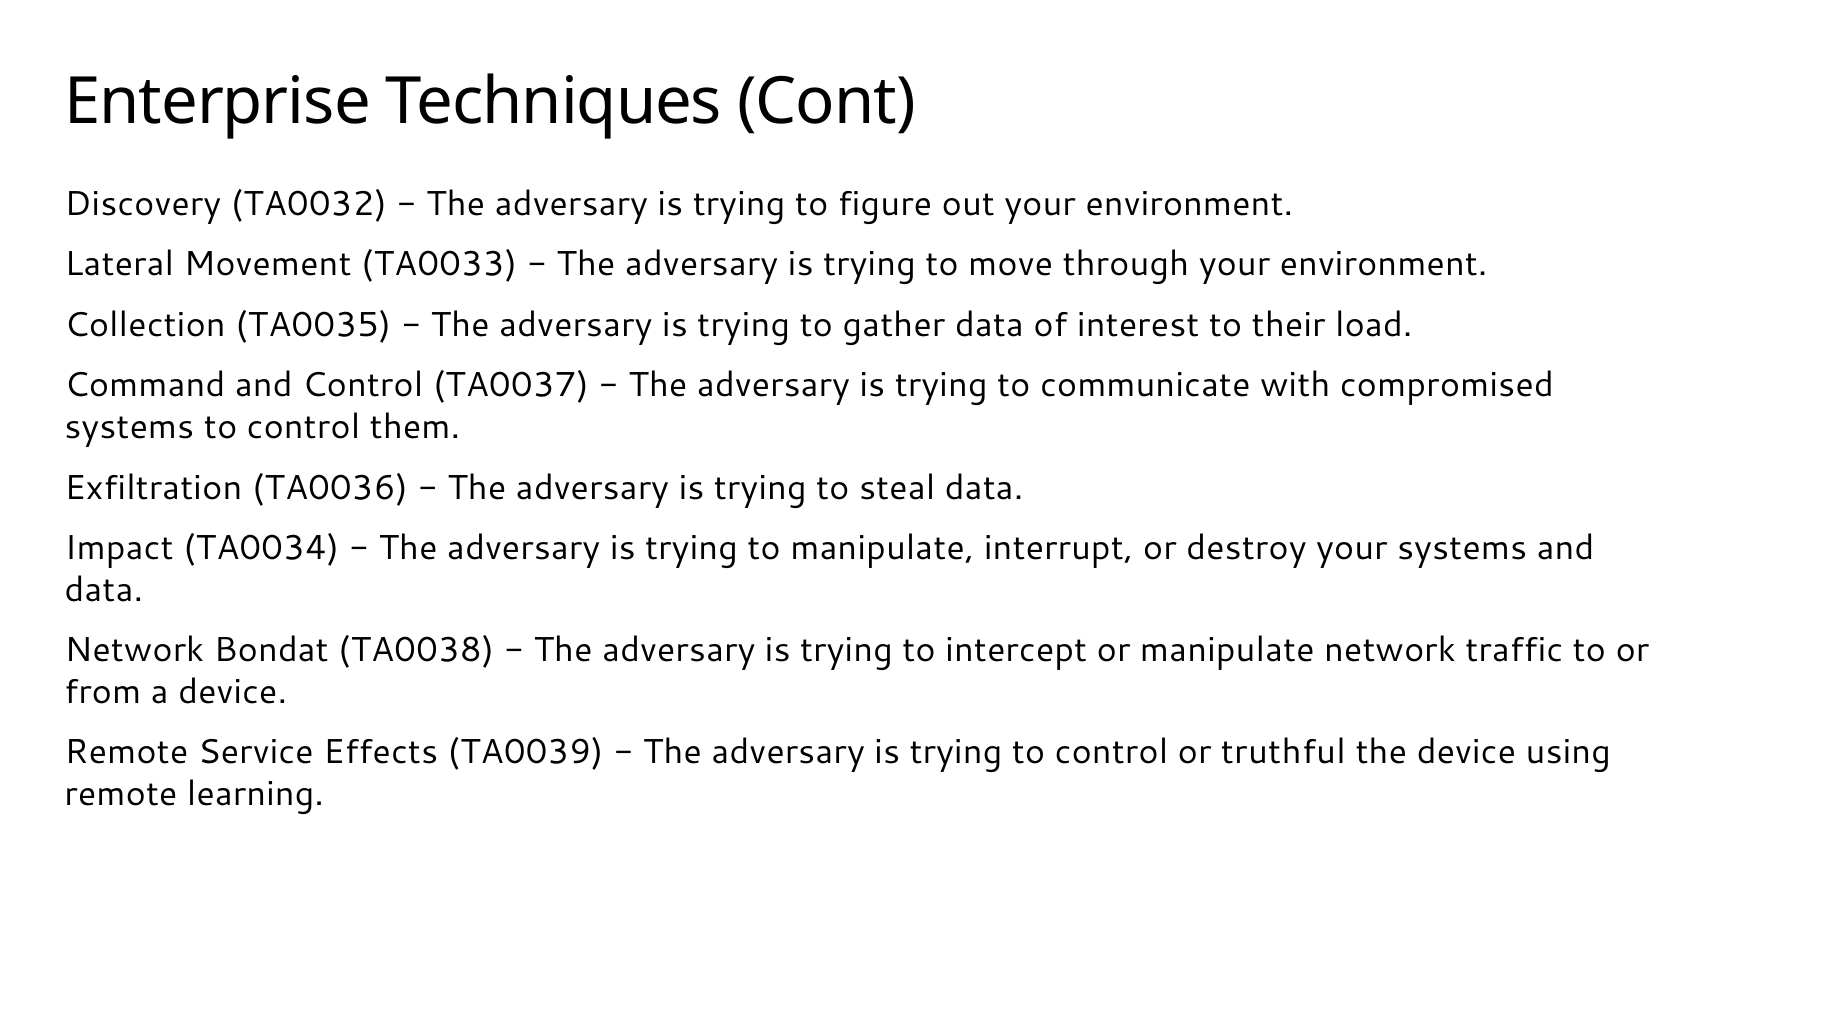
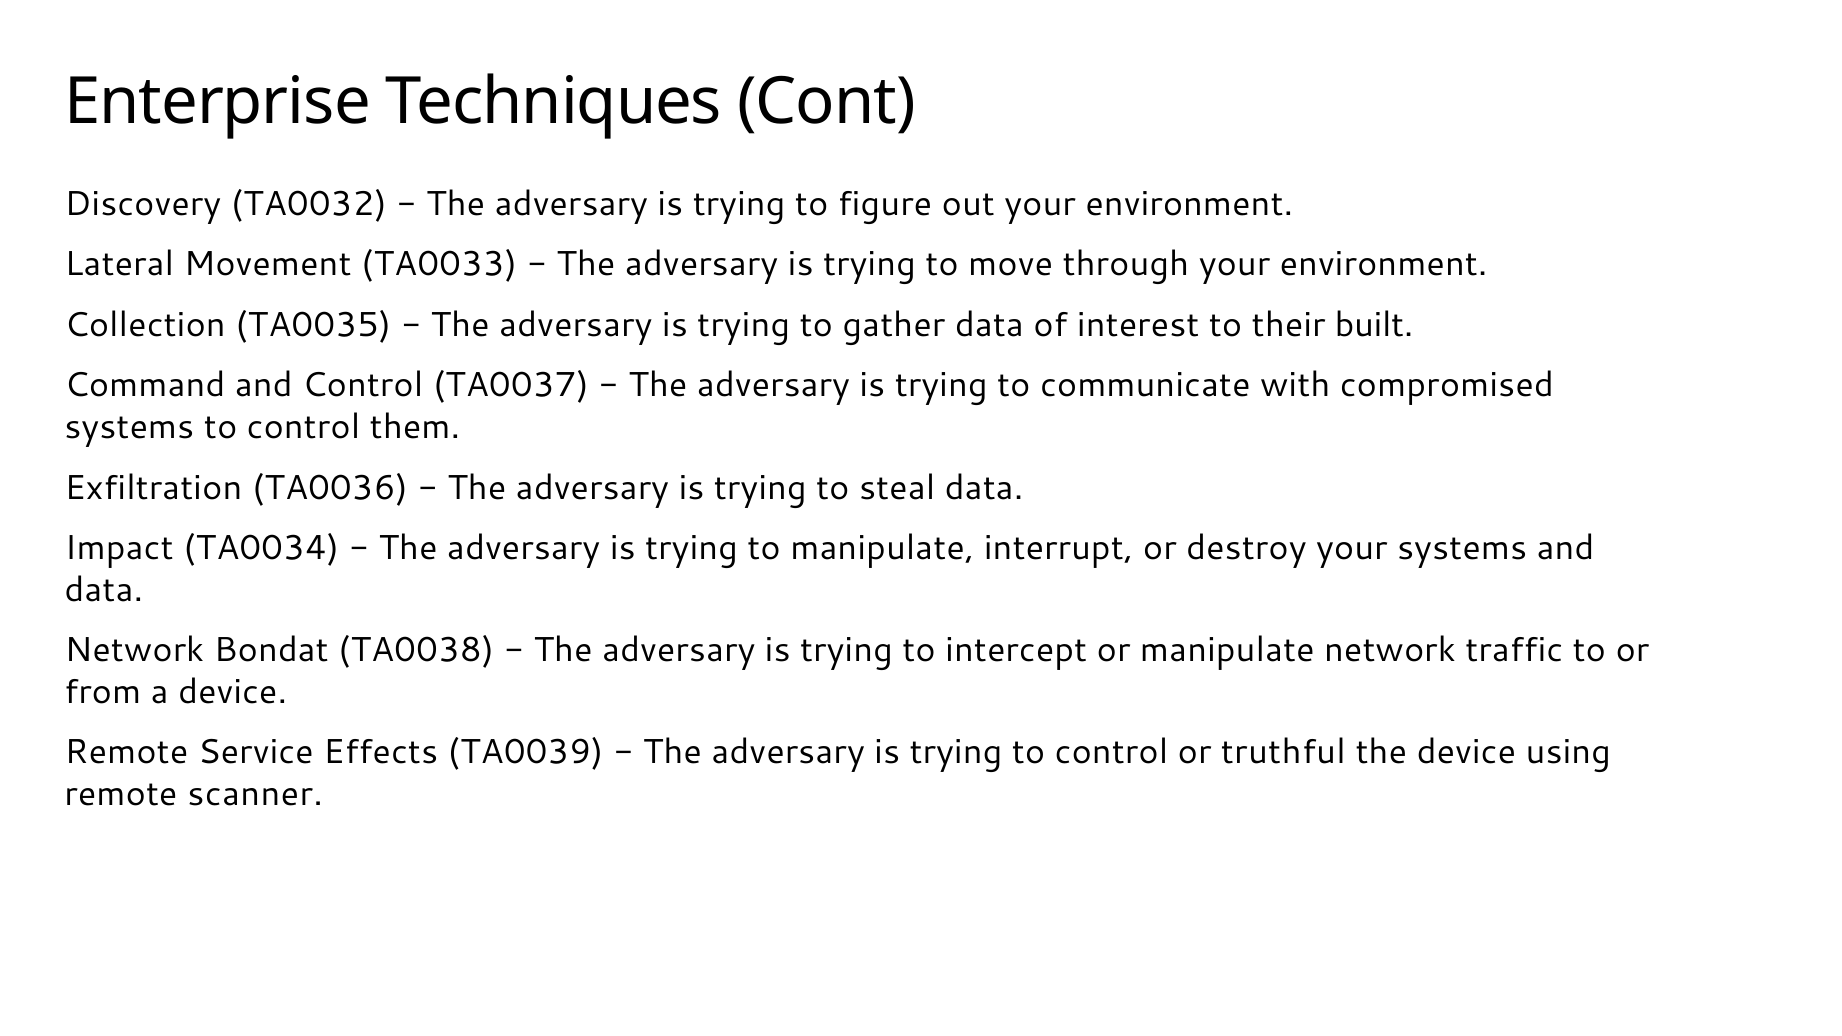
load: load -> built
learning: learning -> scanner
